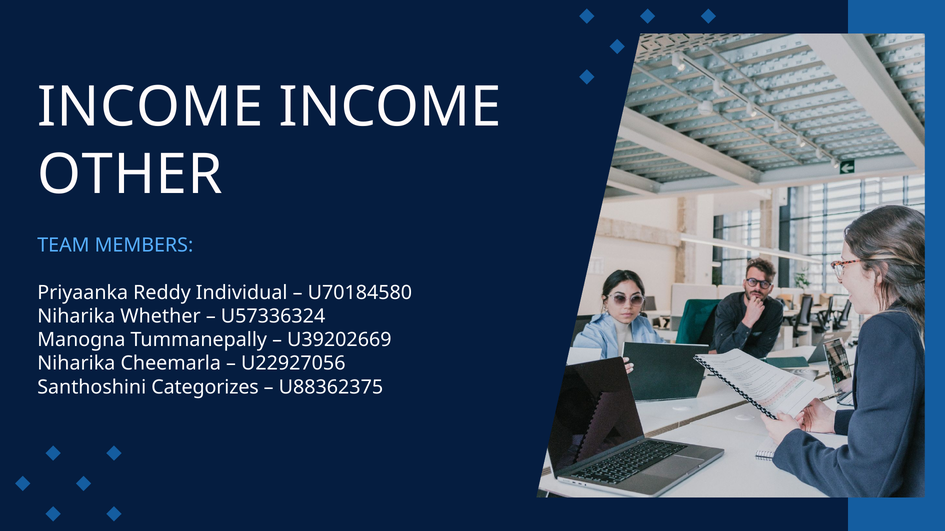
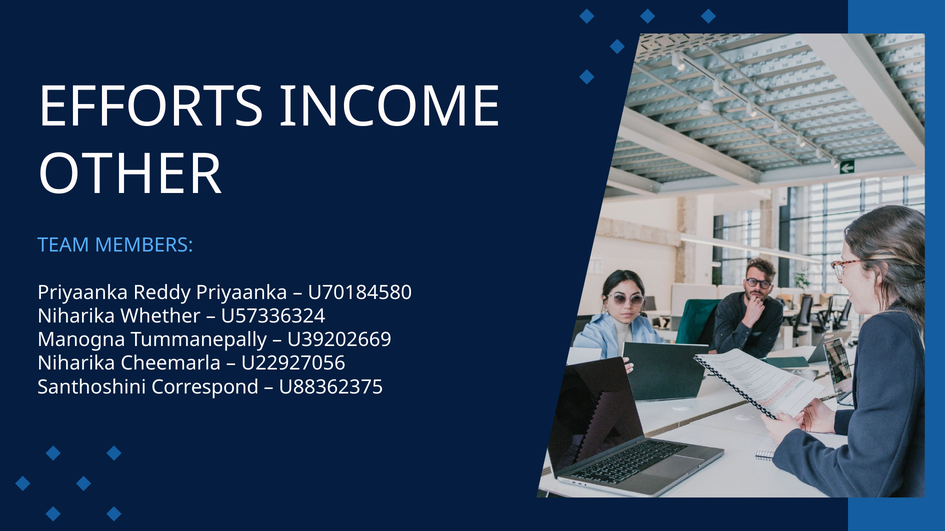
INCOME at (150, 108): INCOME -> EFFORTS
Reddy Individual: Individual -> Priyaanka
Categorizes: Categorizes -> Correspond
